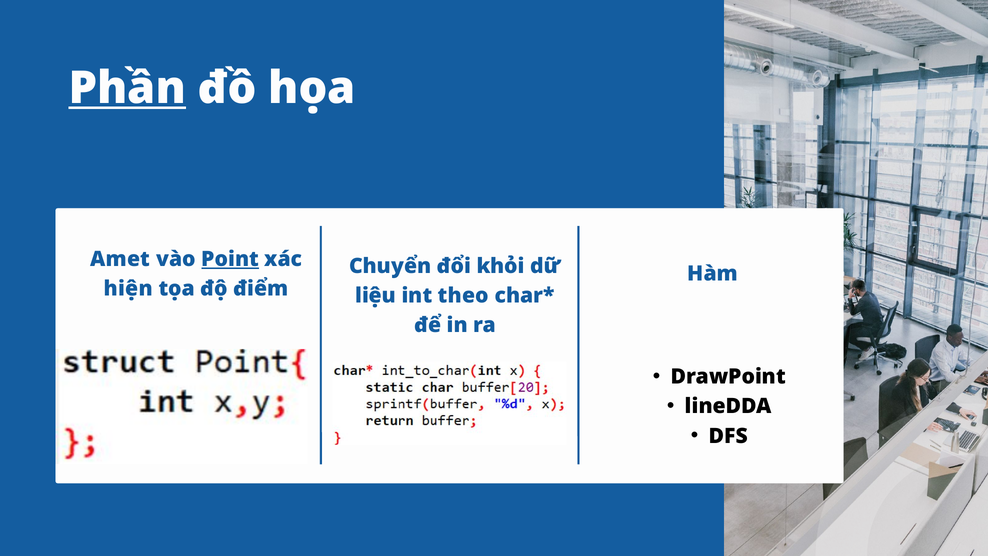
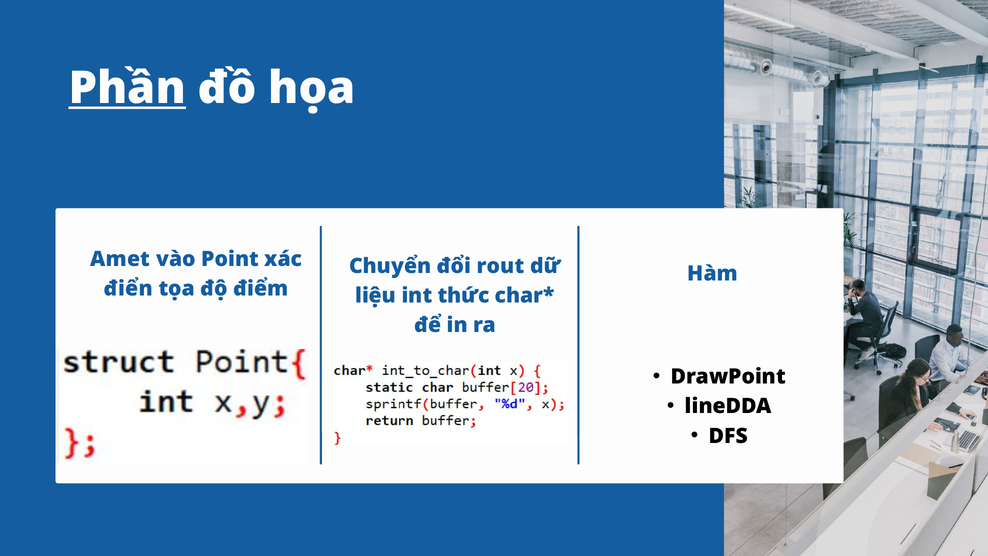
Point underline: present -> none
khỏi: khỏi -> rout
hiện: hiện -> điển
theo: theo -> thức
